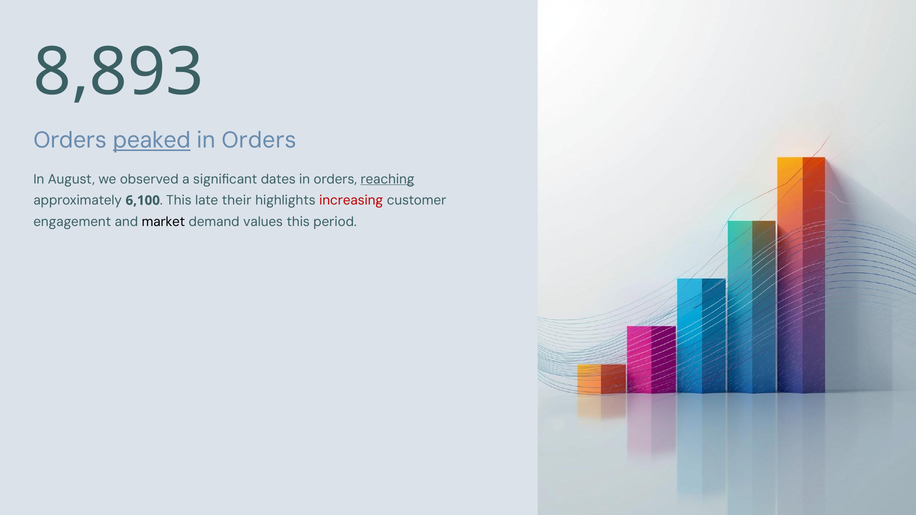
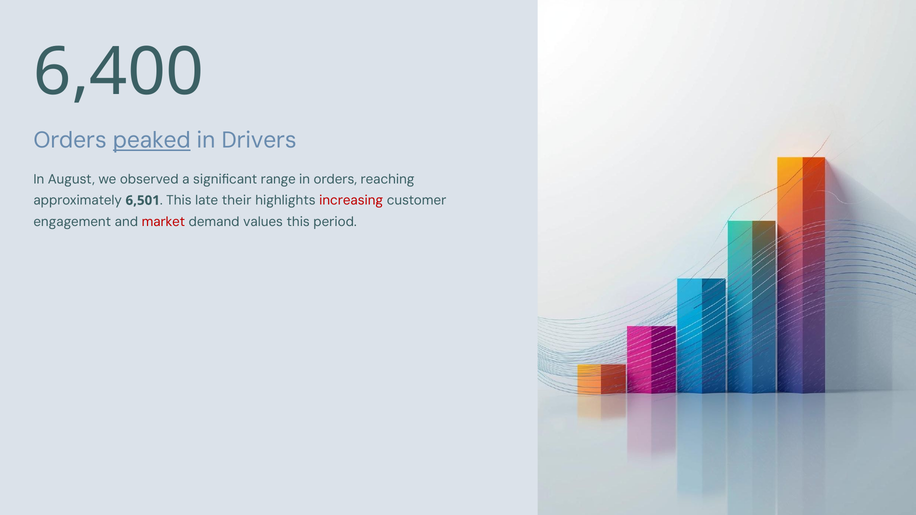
8,893: 8,893 -> 6,400
Orders at (259, 140): Orders -> Drivers
dates: dates -> range
reaching underline: present -> none
6,100: 6,100 -> 6,501
market colour: black -> red
